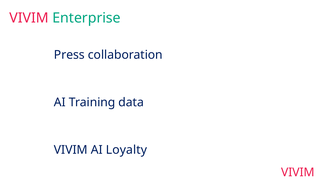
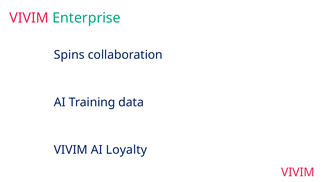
Press: Press -> Spins
